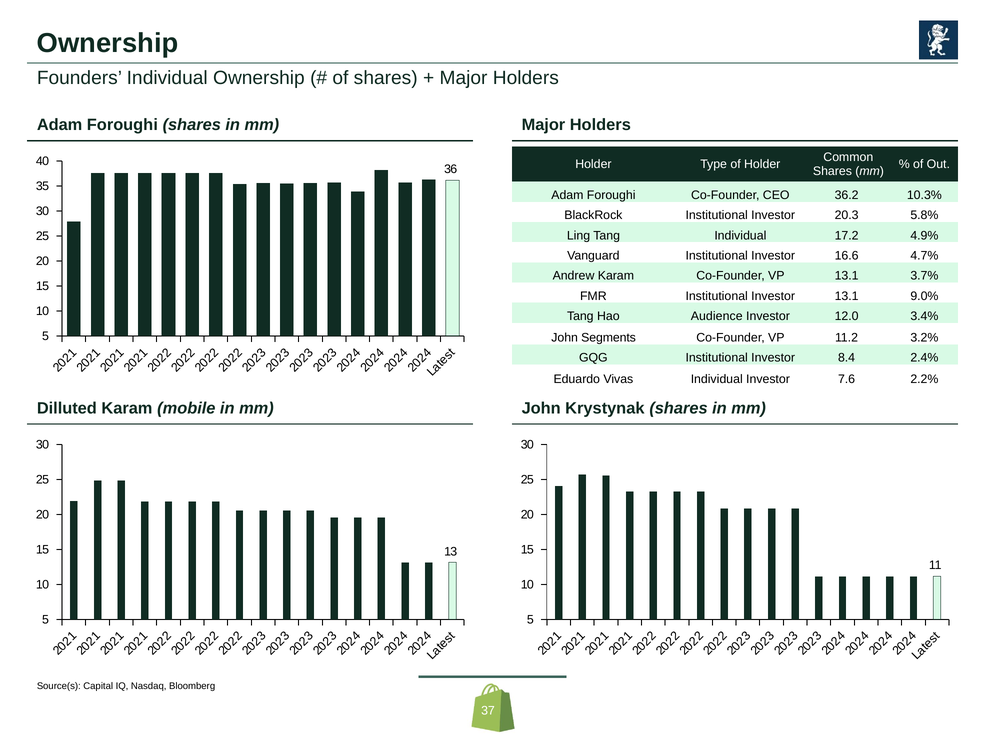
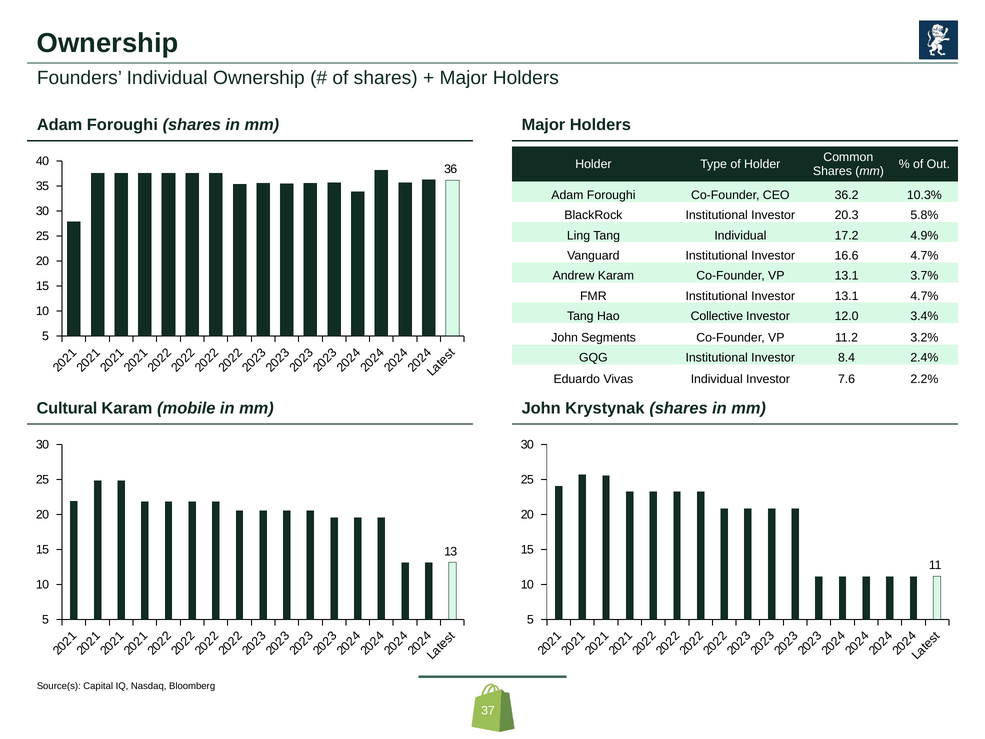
13.1 9.0%: 9.0% -> 4.7%
Audience: Audience -> Collective
Dilluted: Dilluted -> Cultural
